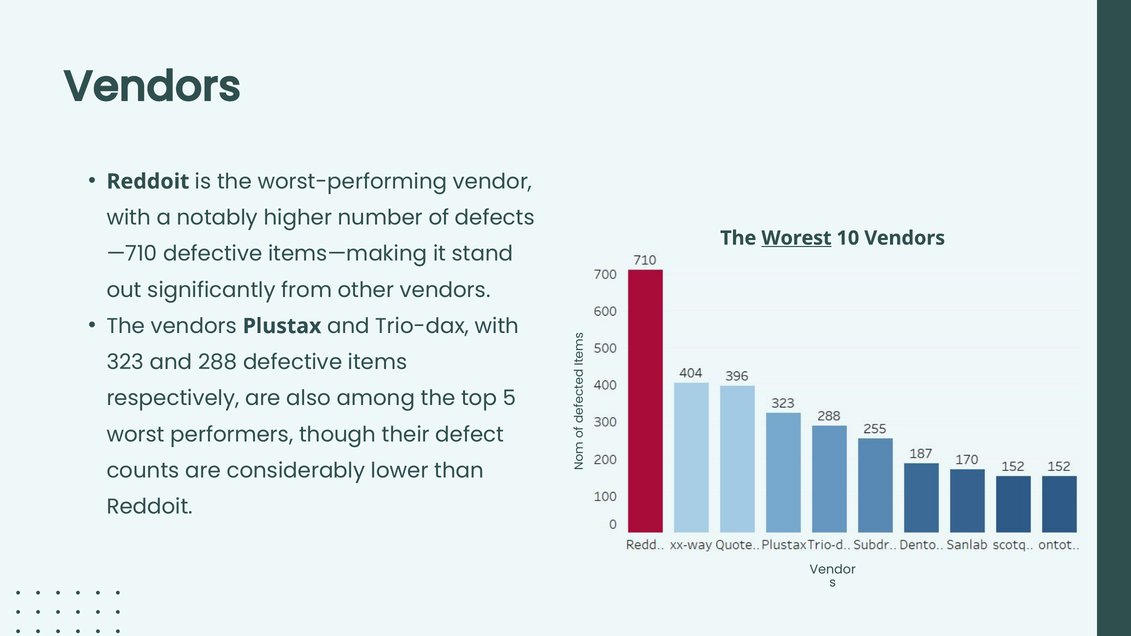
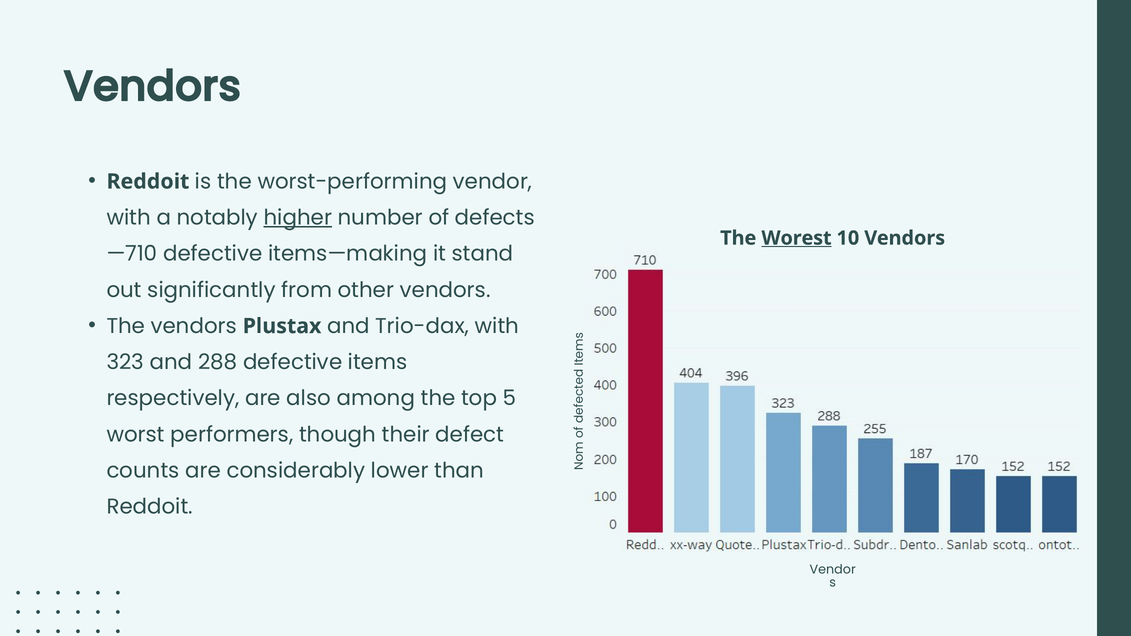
higher underline: none -> present
